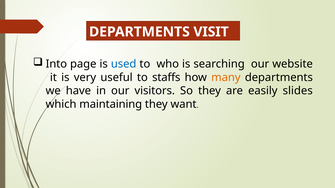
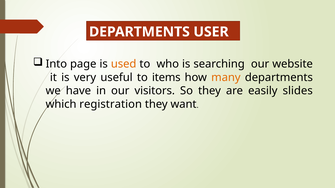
VISIT: VISIT -> USER
used colour: blue -> orange
staffs: staffs -> items
maintaining: maintaining -> registration
